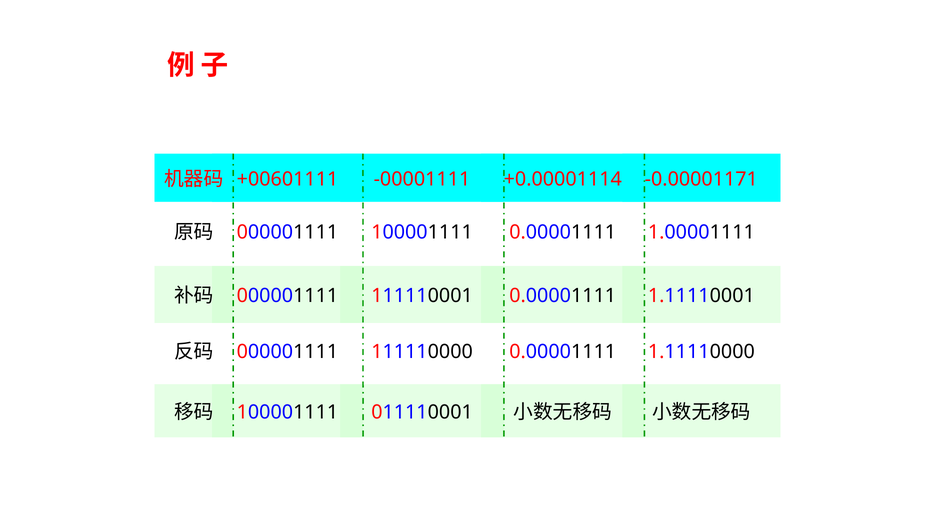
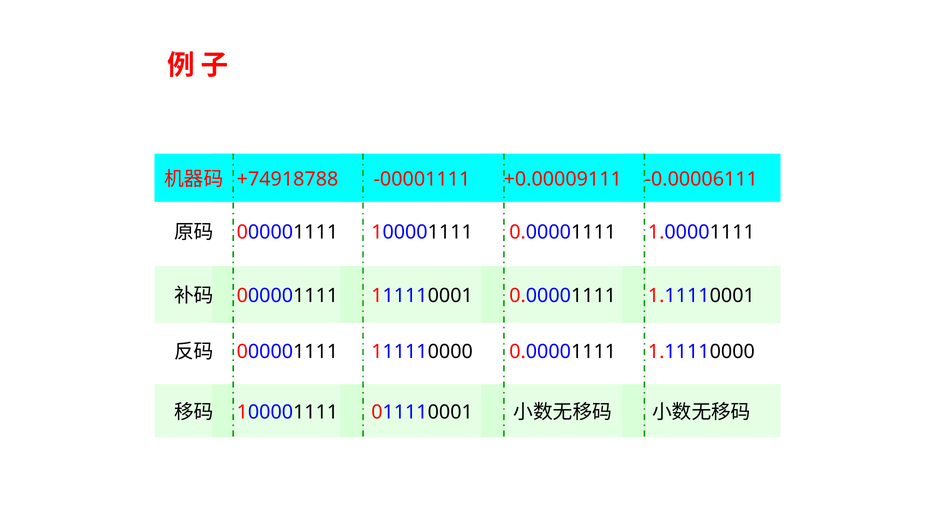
+00601111: +00601111 -> +74918788
+0.00001114: +0.00001114 -> +0.00009111
-0.00001171: -0.00001171 -> -0.00006111
